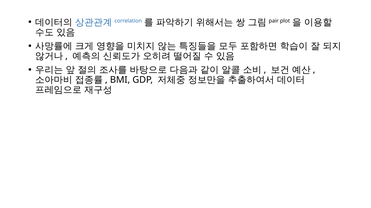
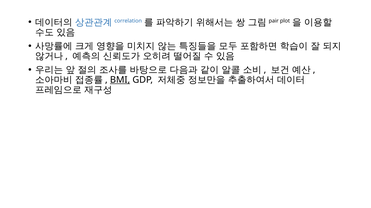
BMI underline: none -> present
